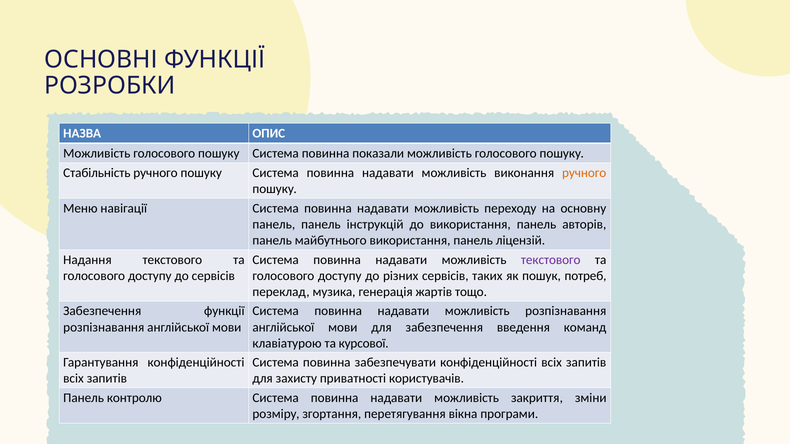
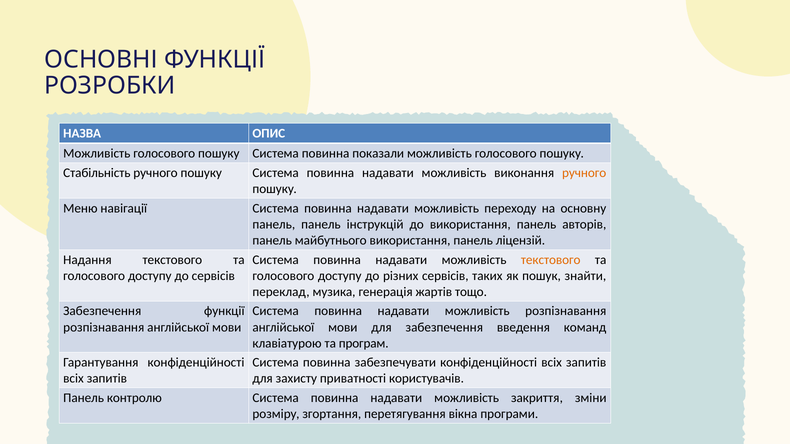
текстового at (551, 260) colour: purple -> orange
потреб: потреб -> знайти
курсової: курсової -> програм
